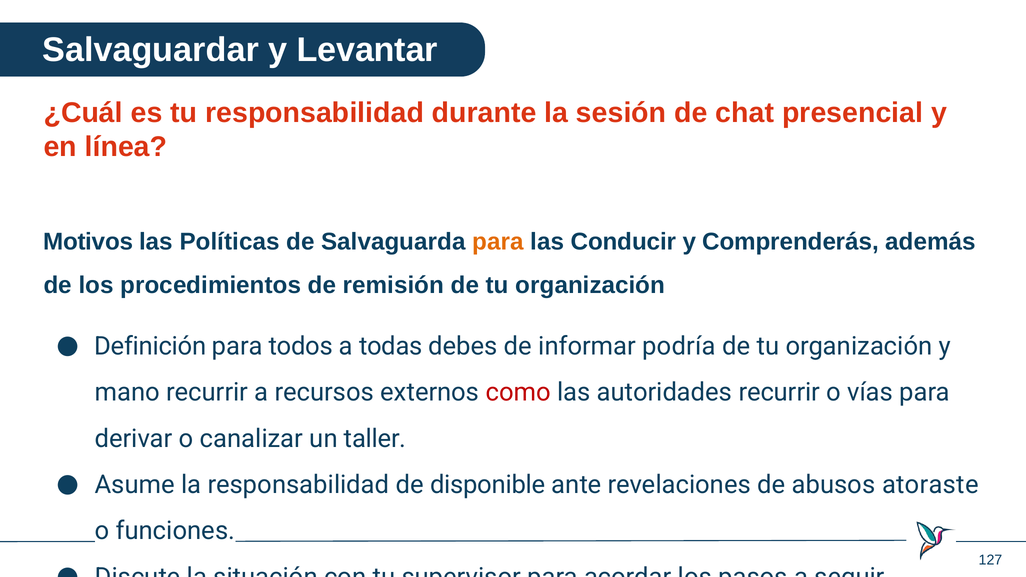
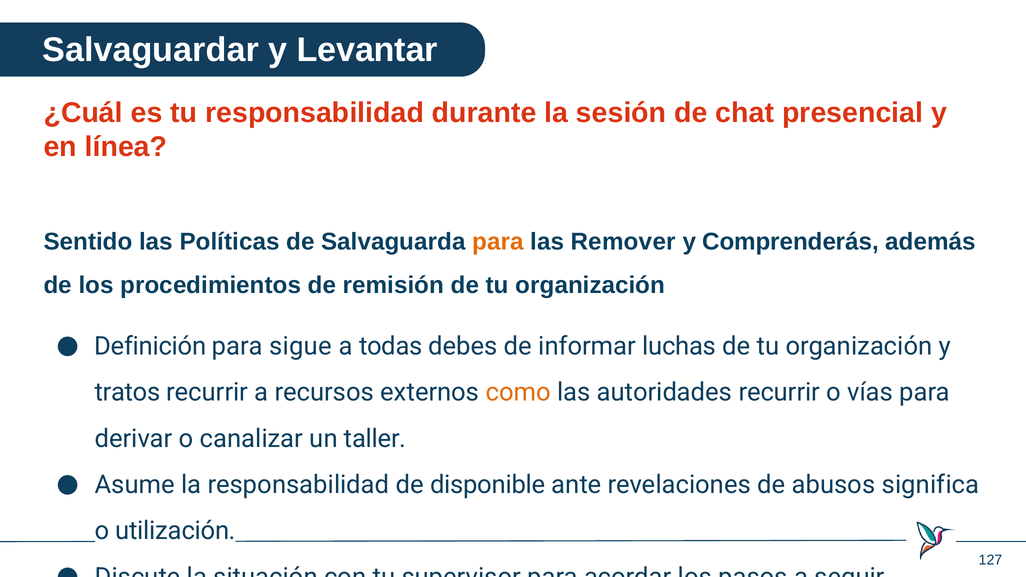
Motivos: Motivos -> Sentido
Conducir: Conducir -> Remover
todos: todos -> sigue
podría: podría -> luchas
mano: mano -> tratos
como colour: red -> orange
atoraste: atoraste -> significa
funciones: funciones -> utilización
